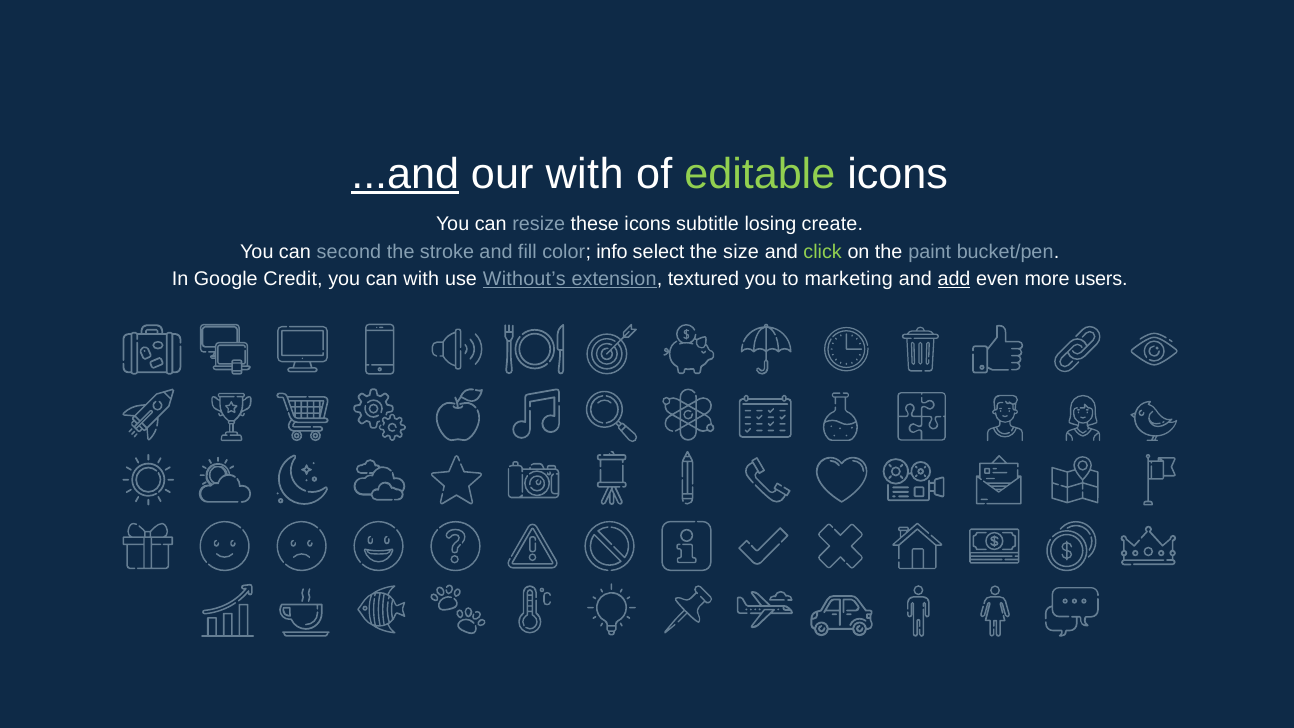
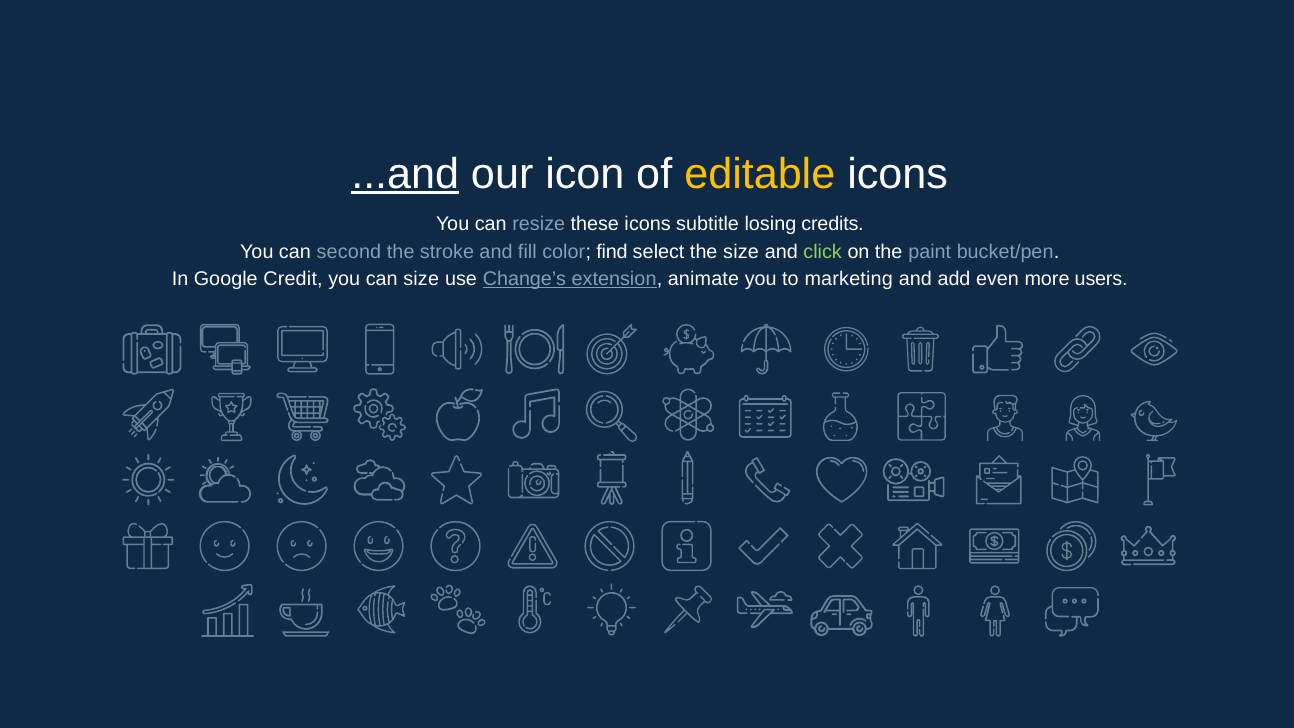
our with: with -> icon
editable colour: light green -> yellow
create: create -> credits
info: info -> find
can with: with -> size
Without’s: Without’s -> Change’s
textured: textured -> animate
add underline: present -> none
